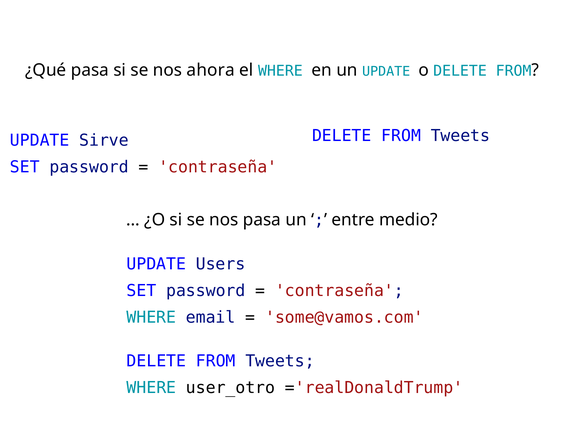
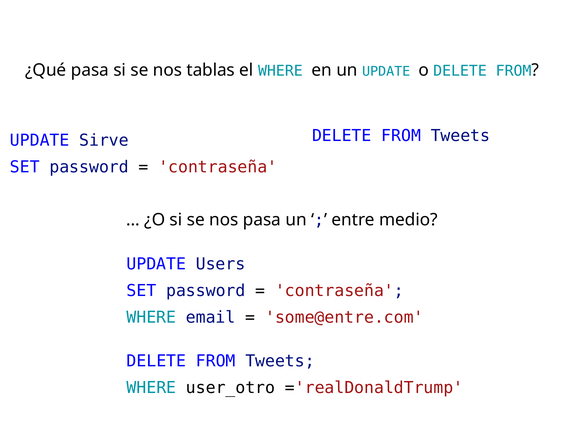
ahora: ahora -> tablas
some@vamos.com: some@vamos.com -> some@entre.com
